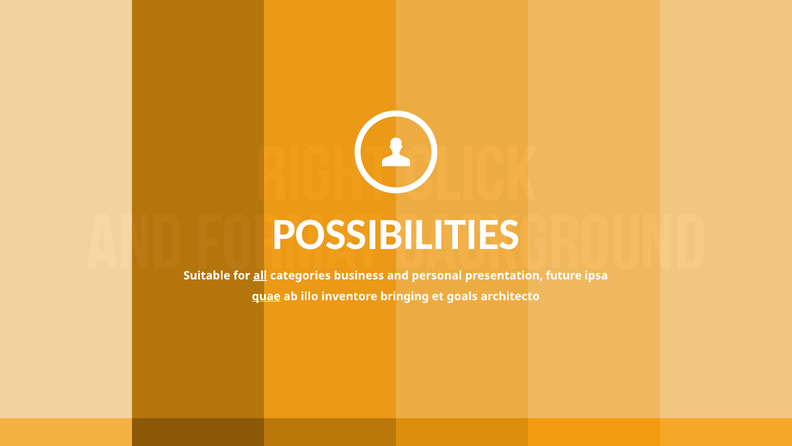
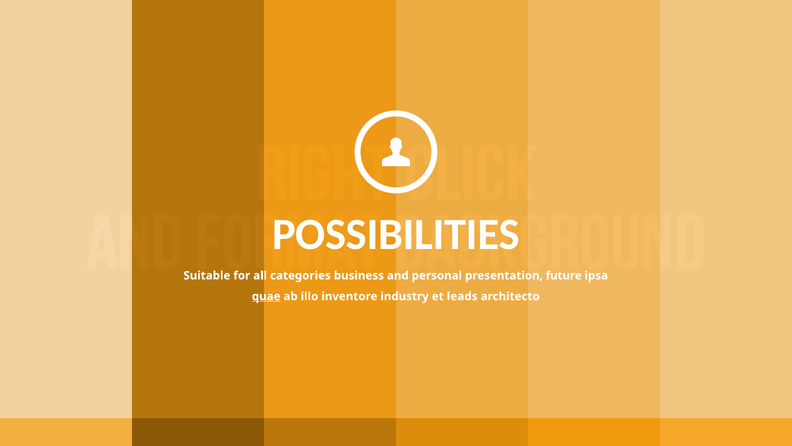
all underline: present -> none
bringing: bringing -> industry
goals: goals -> leads
